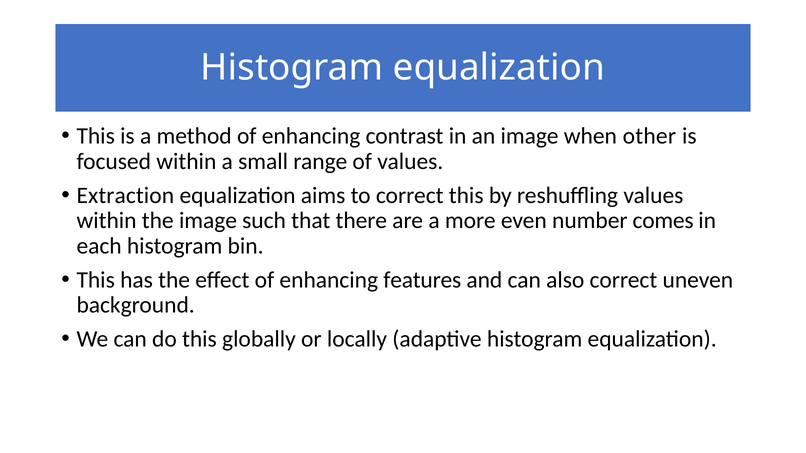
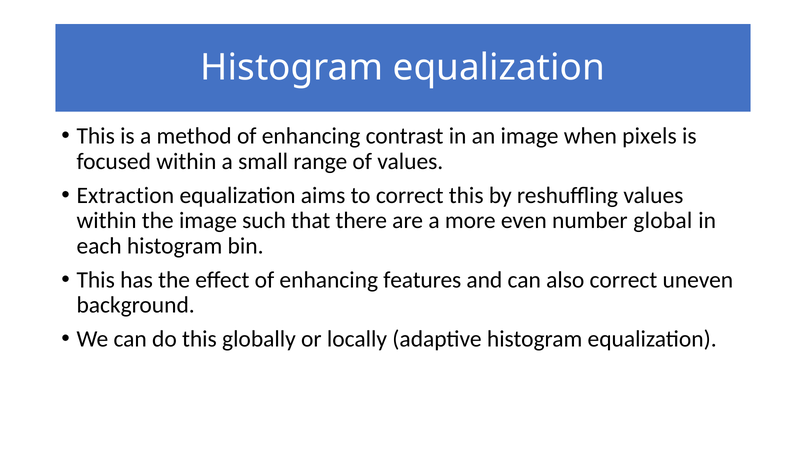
other: other -> pixels
comes: comes -> global
